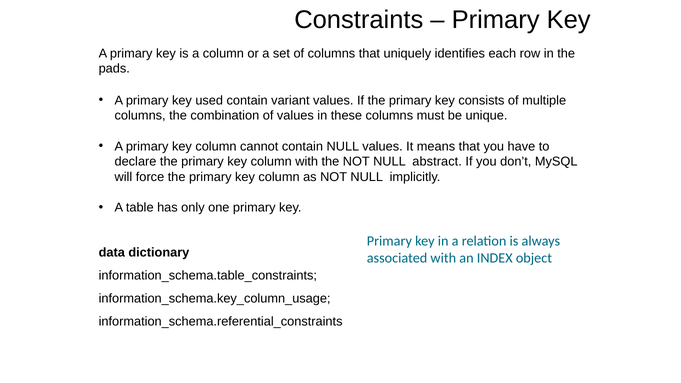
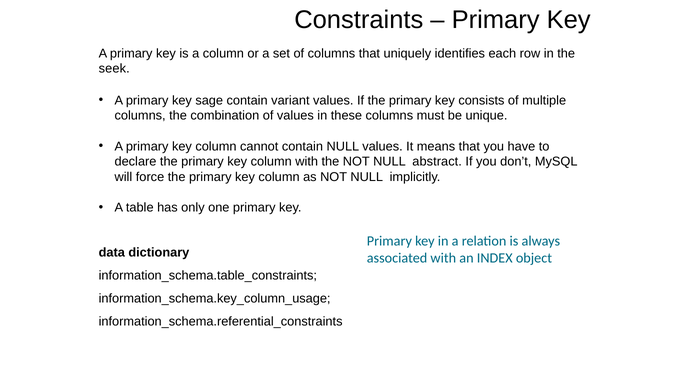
pads: pads -> seek
used: used -> sage
